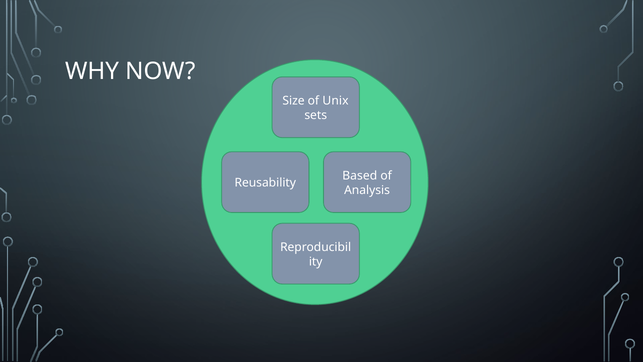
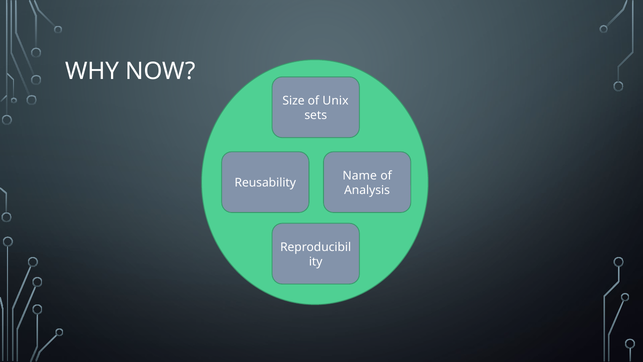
Based: Based -> Name
